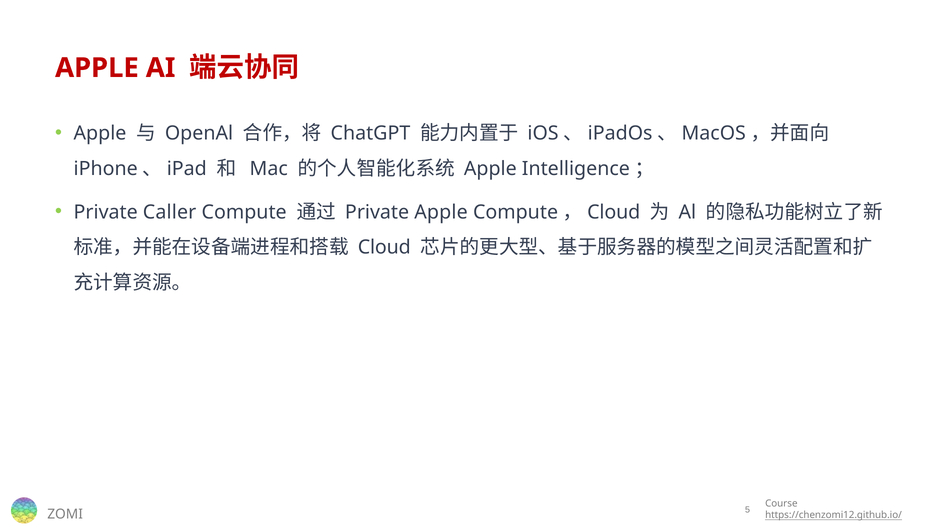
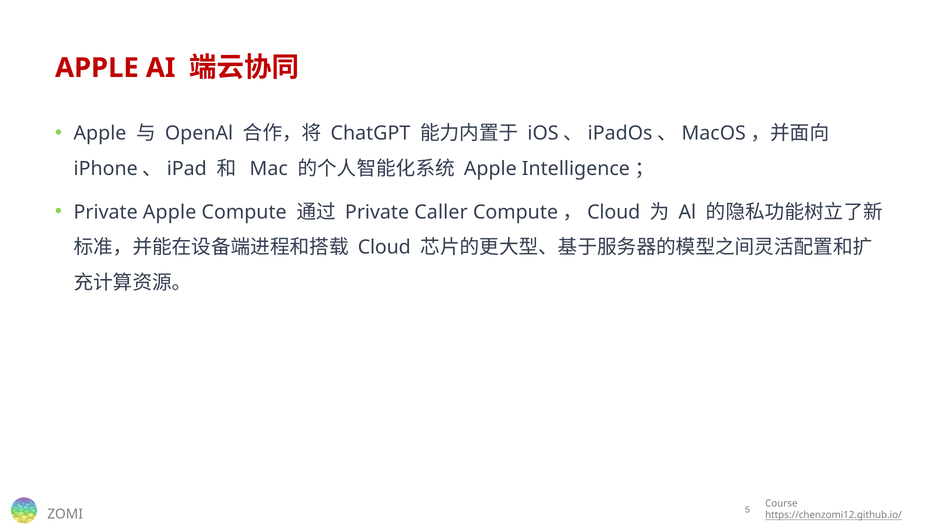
Private Caller: Caller -> Apple
Private Apple: Apple -> Caller
